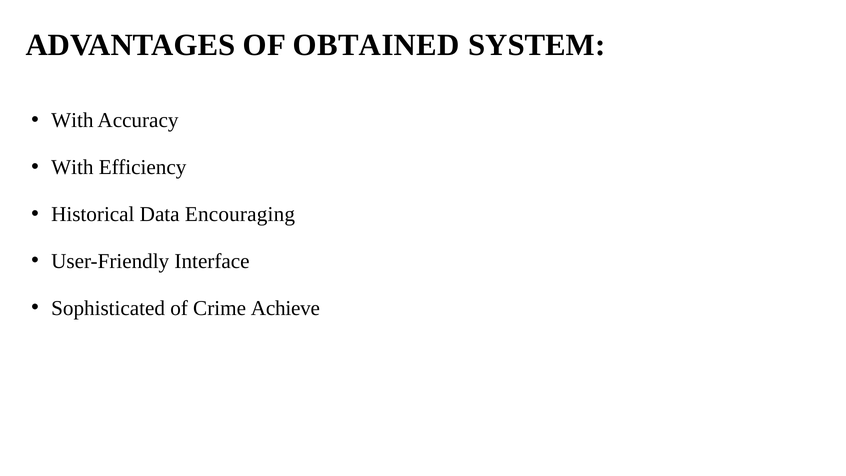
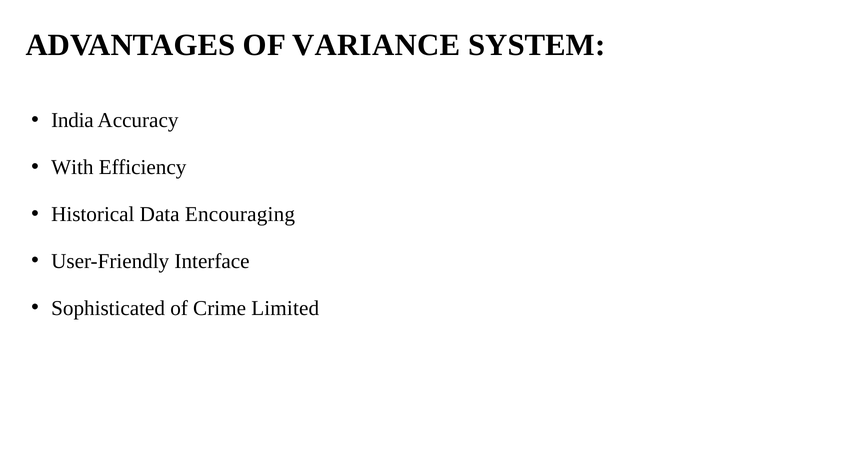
OBTAINED: OBTAINED -> VARIANCE
With at (72, 120): With -> India
Achieve: Achieve -> Limited
